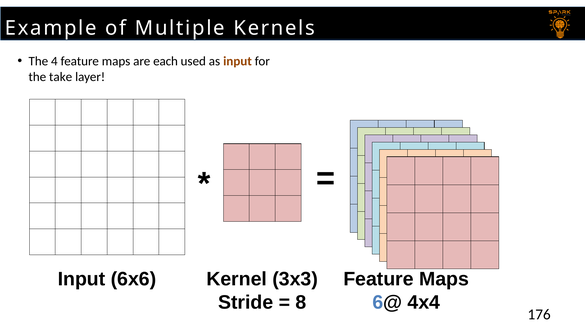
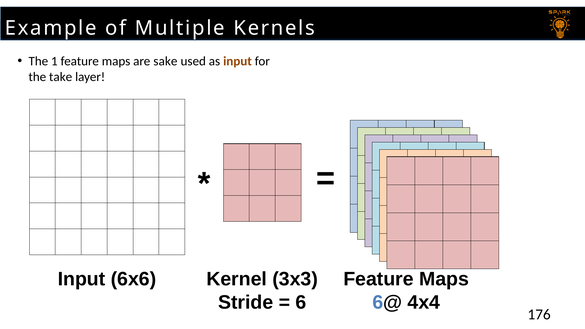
4: 4 -> 1
each: each -> sake
8: 8 -> 6
